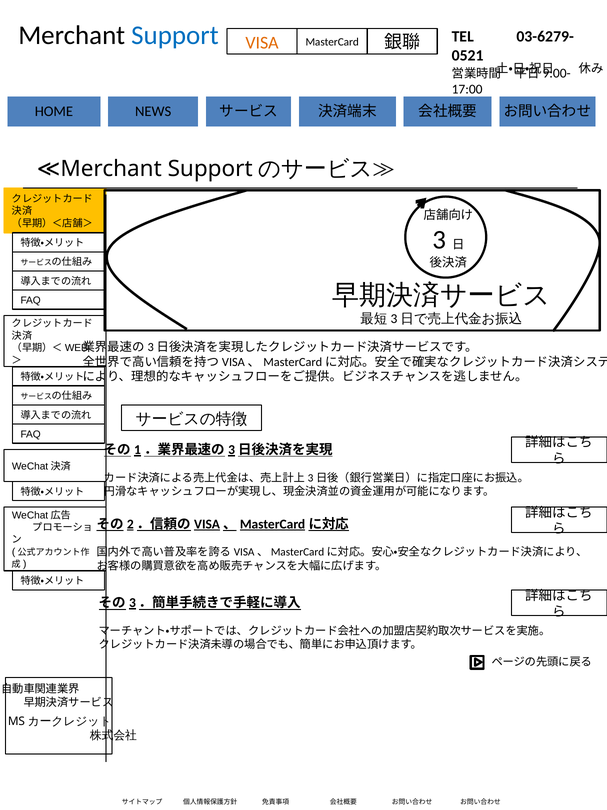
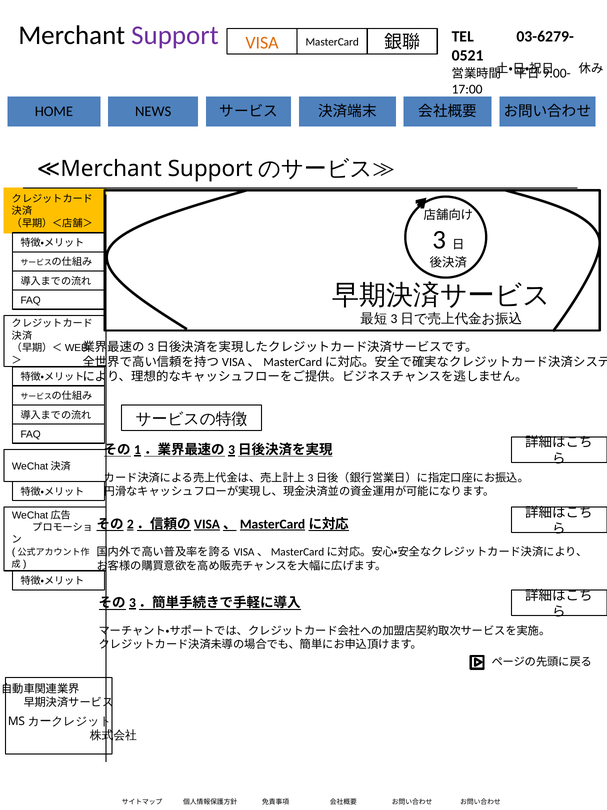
Support colour: blue -> purple
